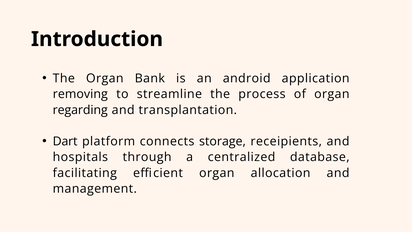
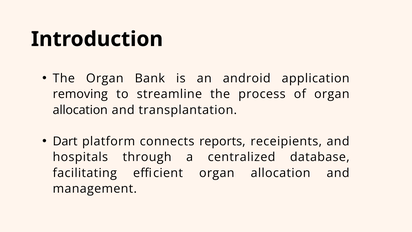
regarding at (80, 110): regarding -> allocation
storage: storage -> reports
